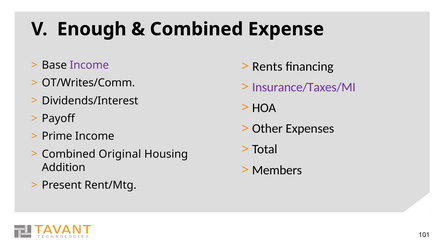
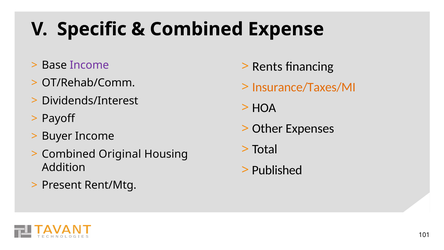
Enough: Enough -> Specific
OT/Writes/Comm: OT/Writes/Comm -> OT/Rehab/Comm
Insurance/Taxes/MI colour: purple -> orange
Prime: Prime -> Buyer
Members: Members -> Published
